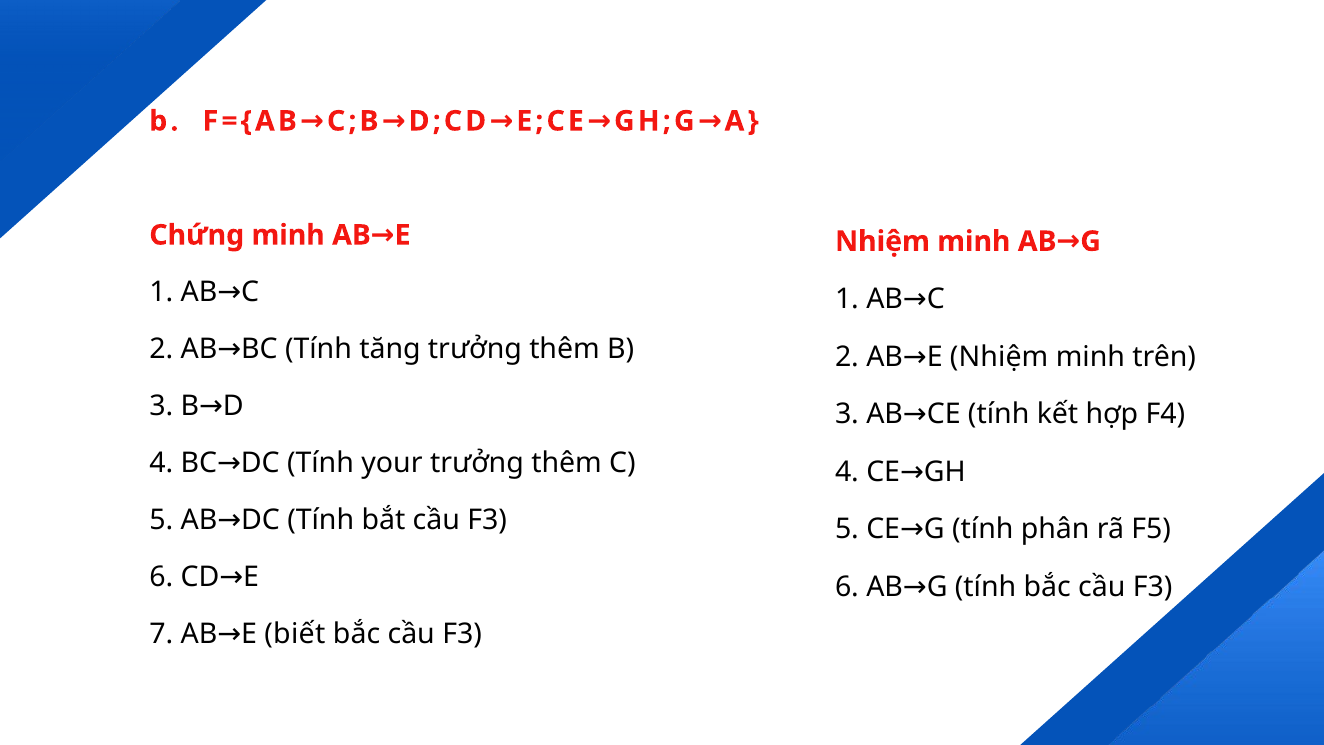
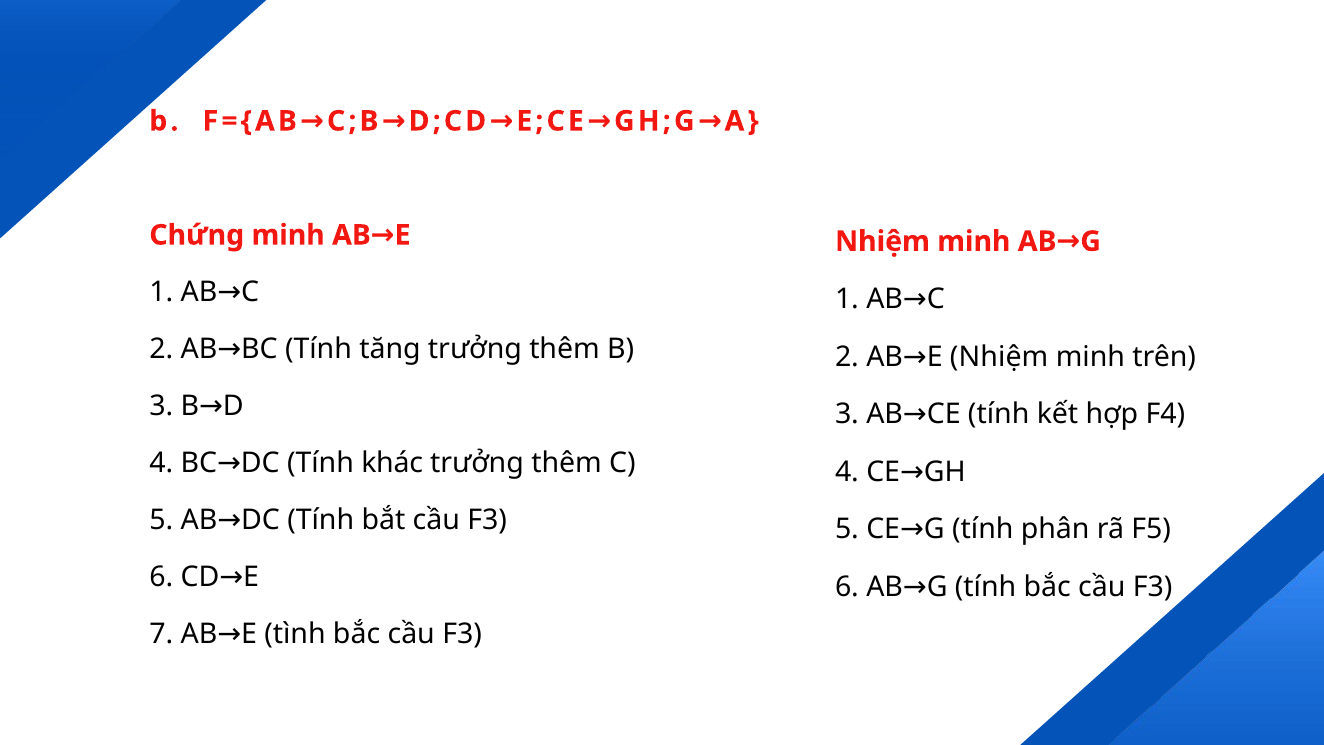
your: your -> khác
biết: biết -> tình
